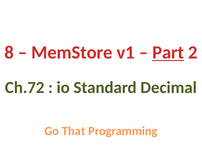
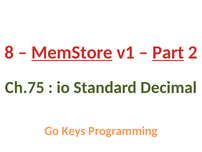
MemStore underline: none -> present
Ch.72: Ch.72 -> Ch.75
That: That -> Keys
